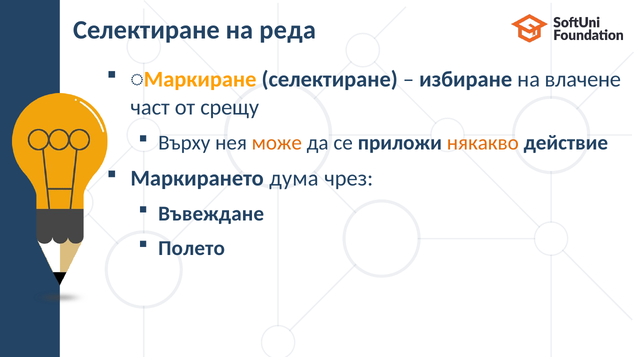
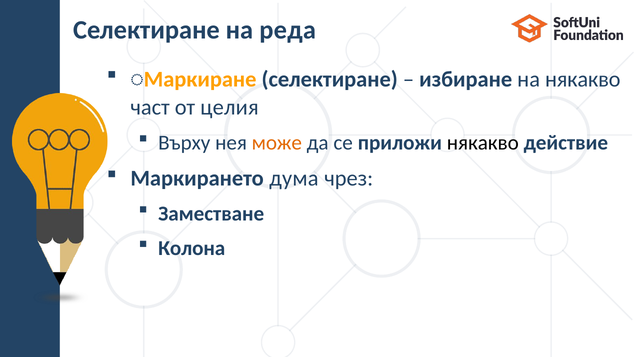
на влачене: влачене -> някакво
срещу: срещу -> целия
някакво at (483, 143) colour: orange -> black
Въвеждане: Въвеждане -> Заместване
Полето: Полето -> Колона
